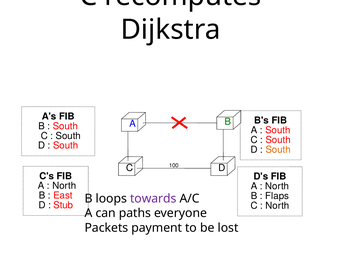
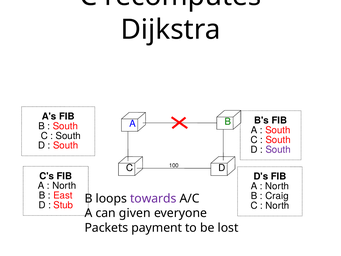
South at (278, 149) colour: orange -> purple
Flaps: Flaps -> Craig
paths: paths -> given
